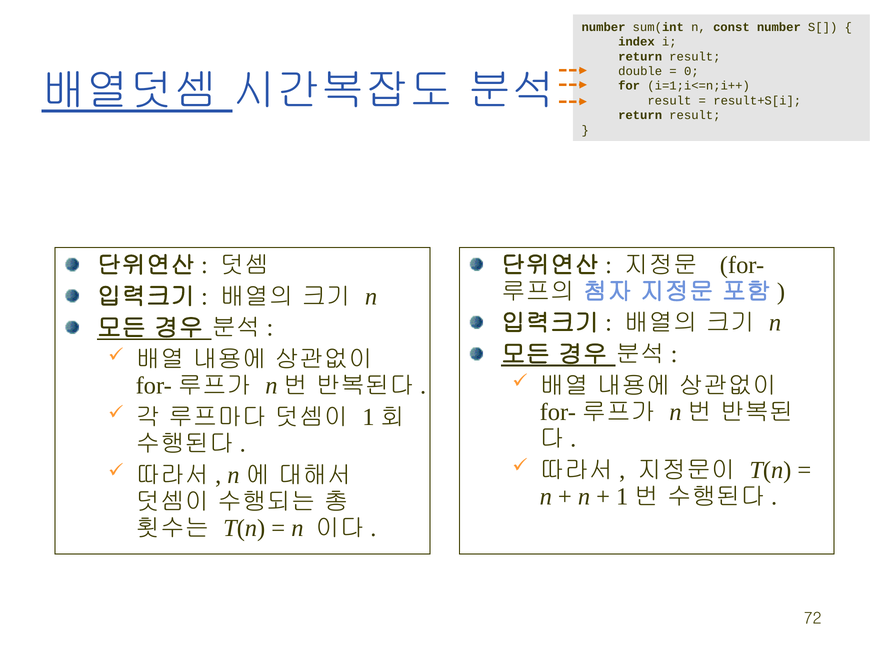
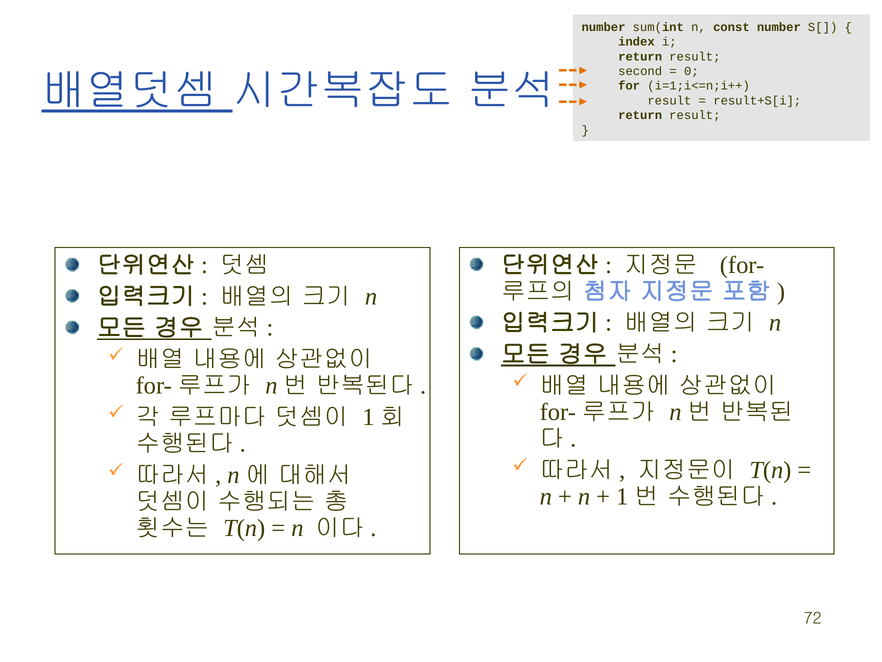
double: double -> second
